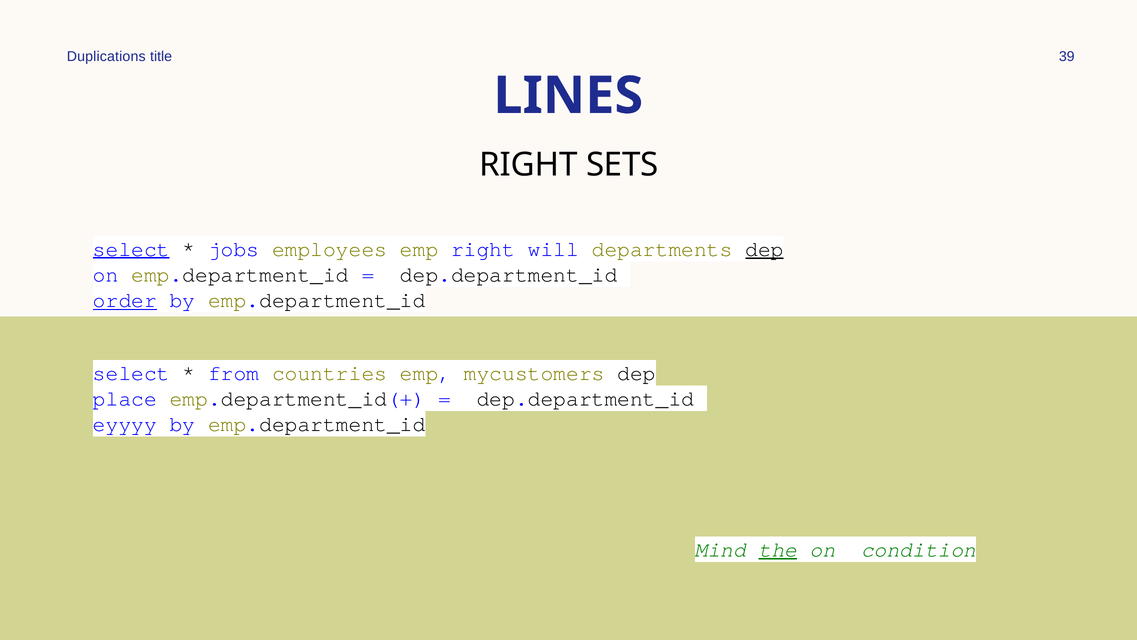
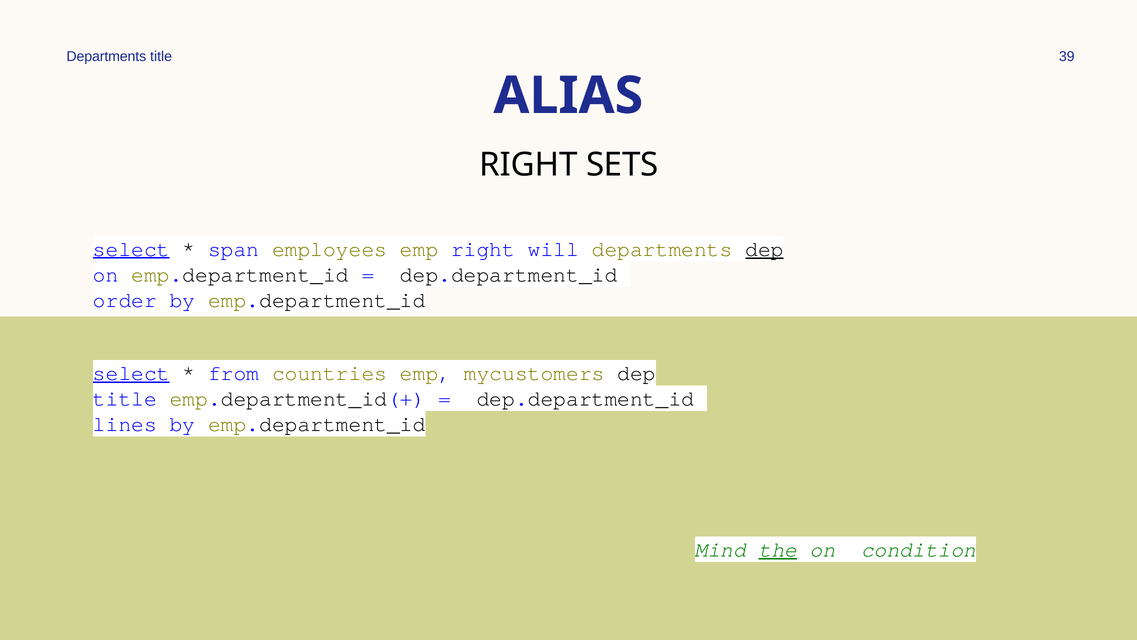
Duplications at (106, 56): Duplications -> Departments
LINES: LINES -> ALIAS
jobs: jobs -> span
order underline: present -> none
select at (131, 373) underline: none -> present
place at (125, 398): place -> title
eyyyy: eyyyy -> lines
